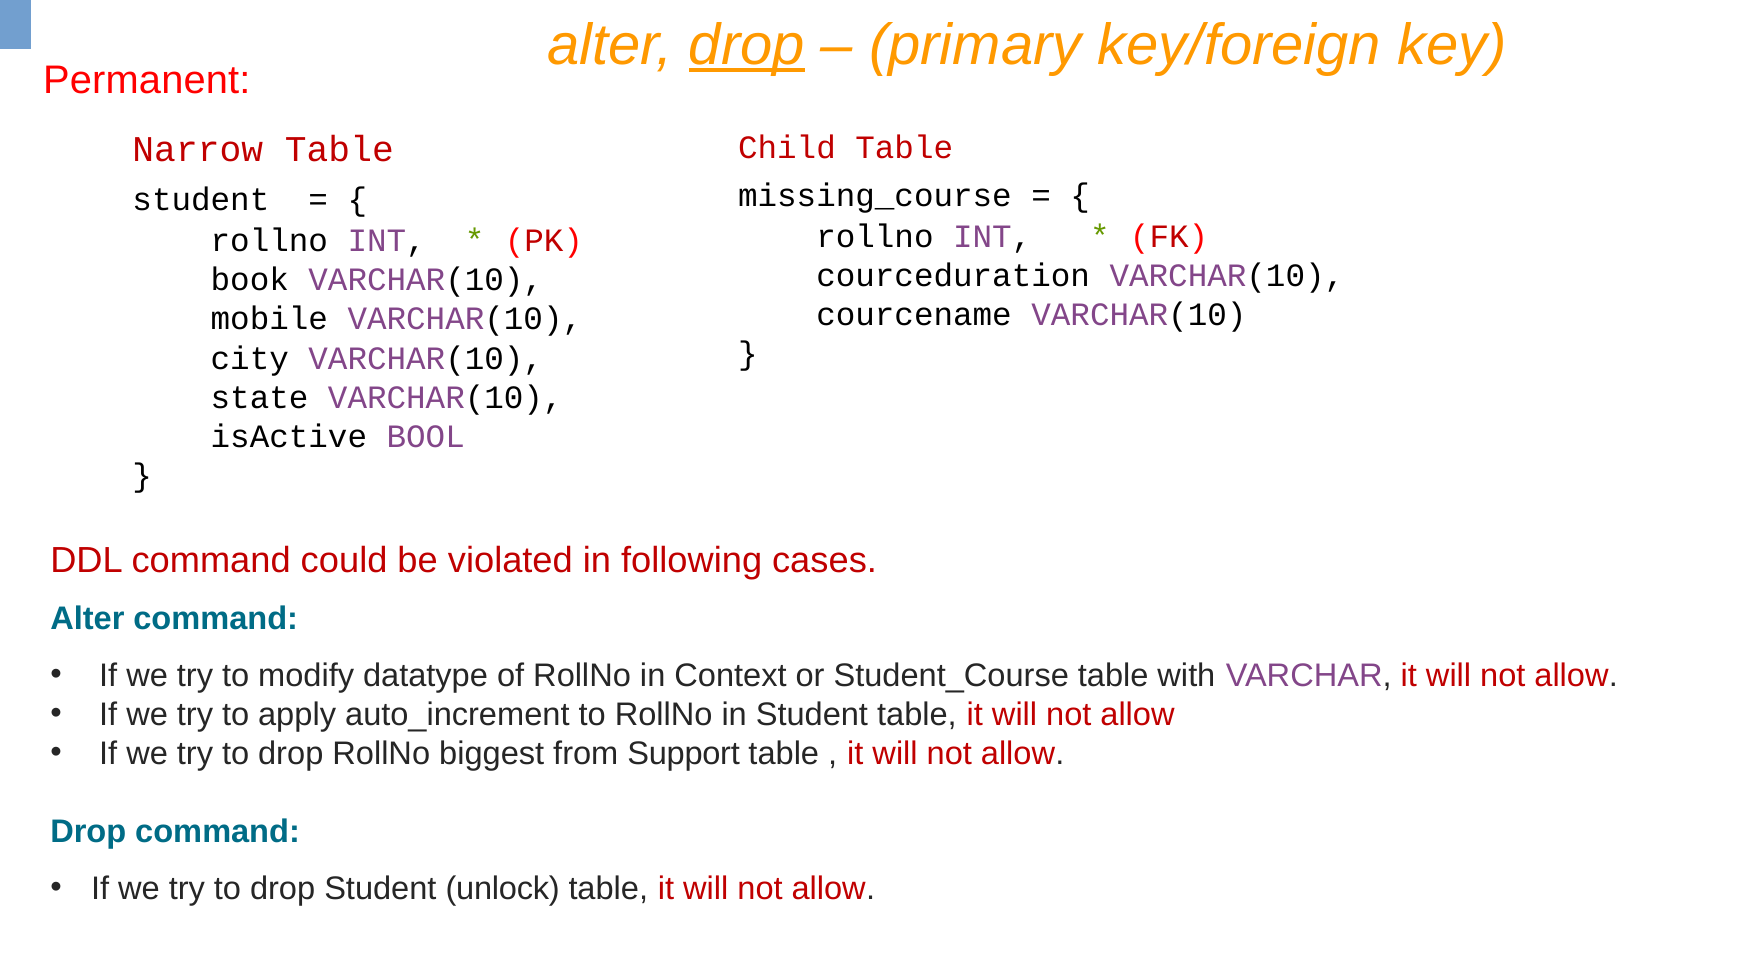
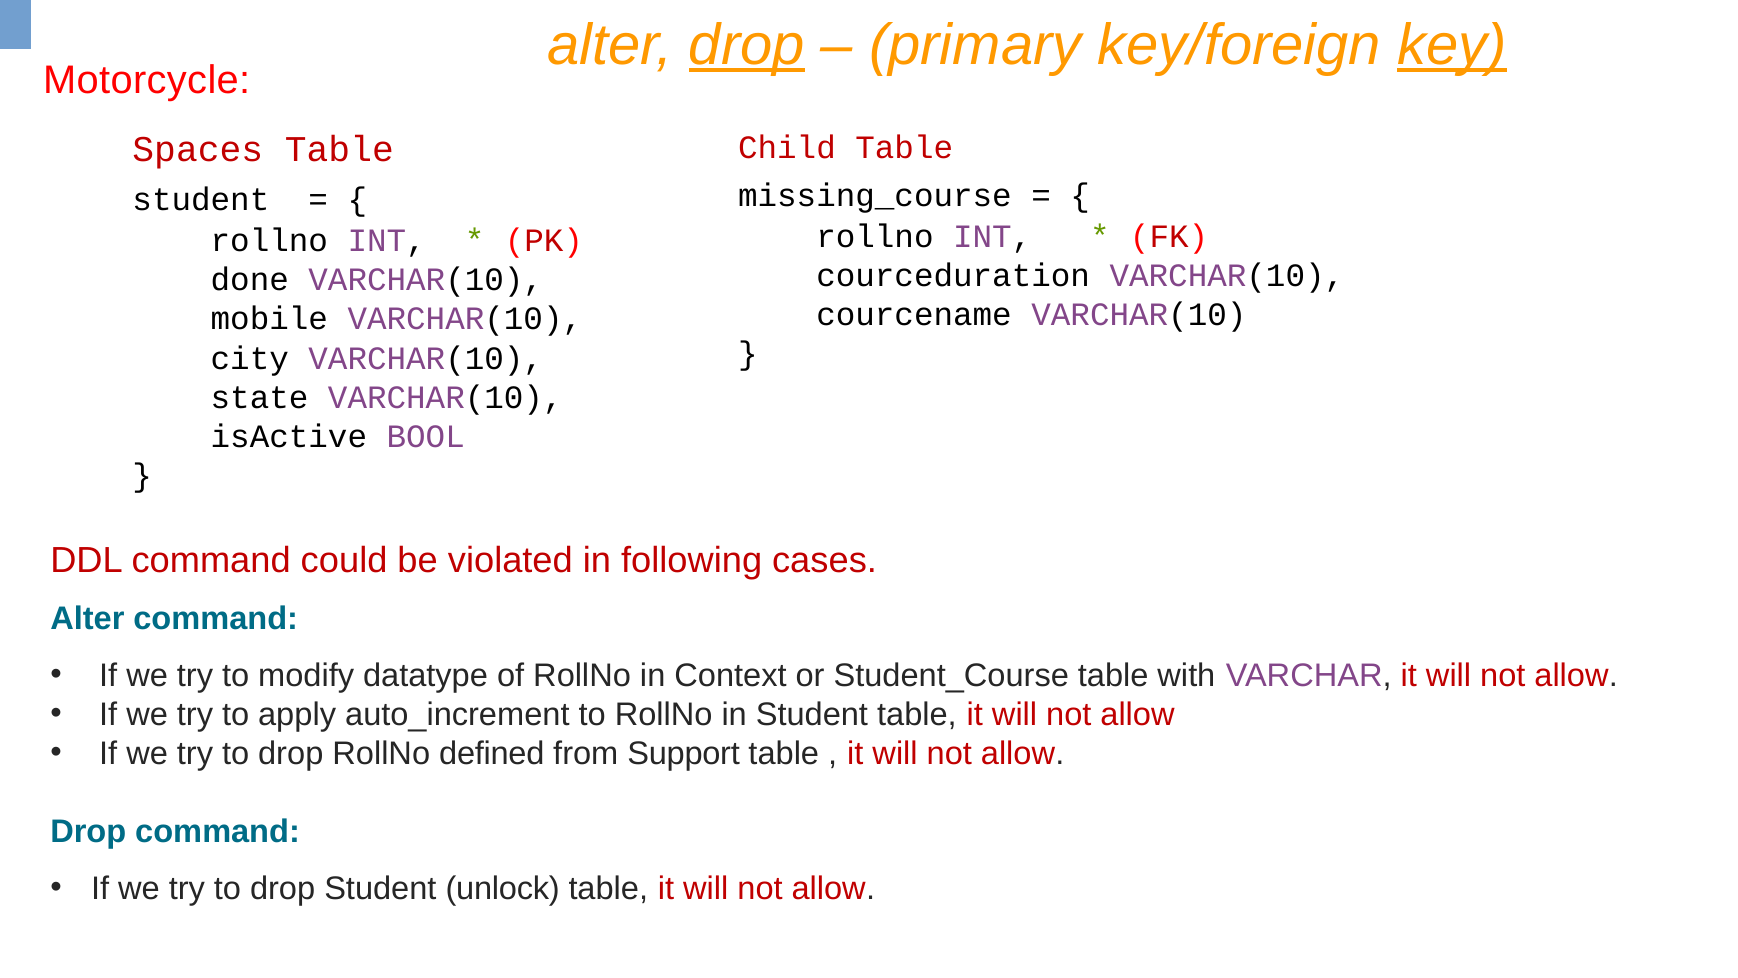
key underline: none -> present
Permanent: Permanent -> Motorcycle
Narrow: Narrow -> Spaces
book: book -> done
biggest: biggest -> defined
